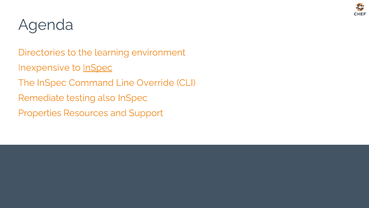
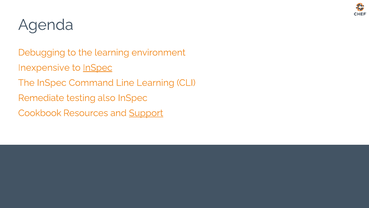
Directories: Directories -> Debugging
Line Override: Override -> Learning
Properties: Properties -> Cookbook
Support underline: none -> present
